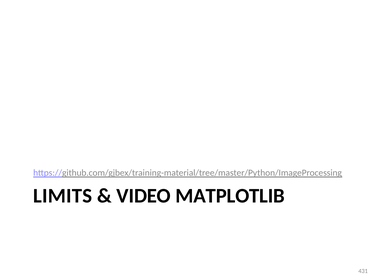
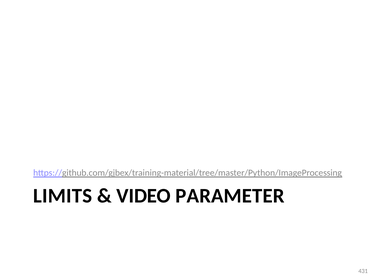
MATPLOTLIB: MATPLOTLIB -> PARAMETER
